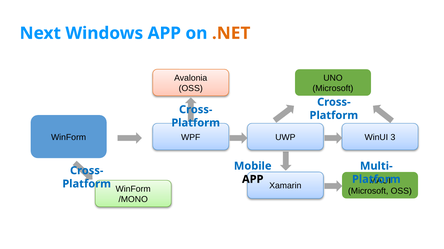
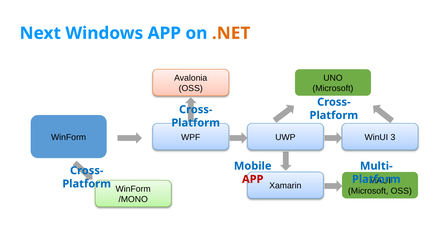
APP at (253, 180) colour: black -> red
